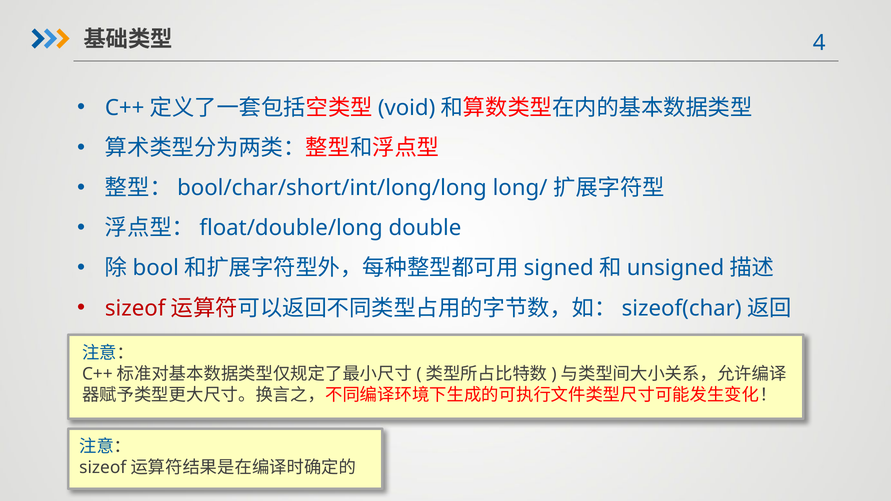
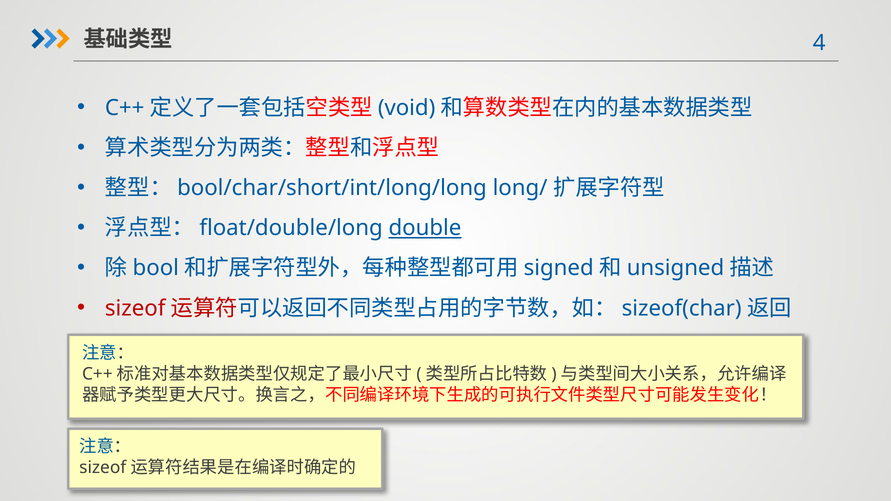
double underline: none -> present
